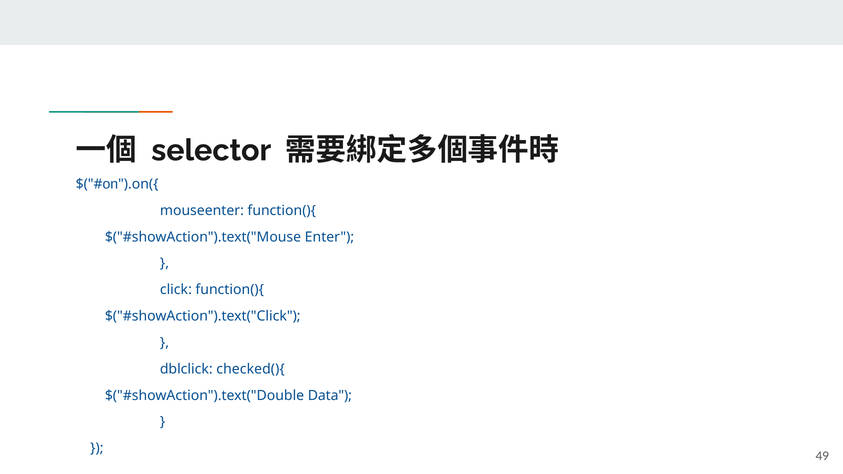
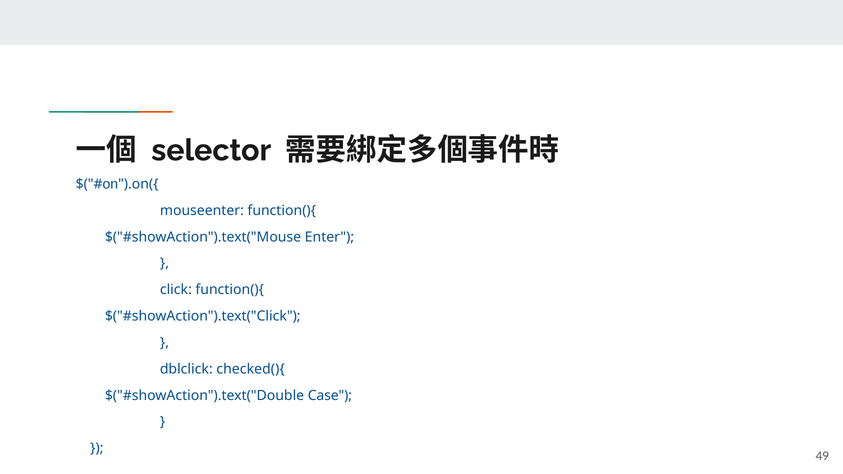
Data: Data -> Case
